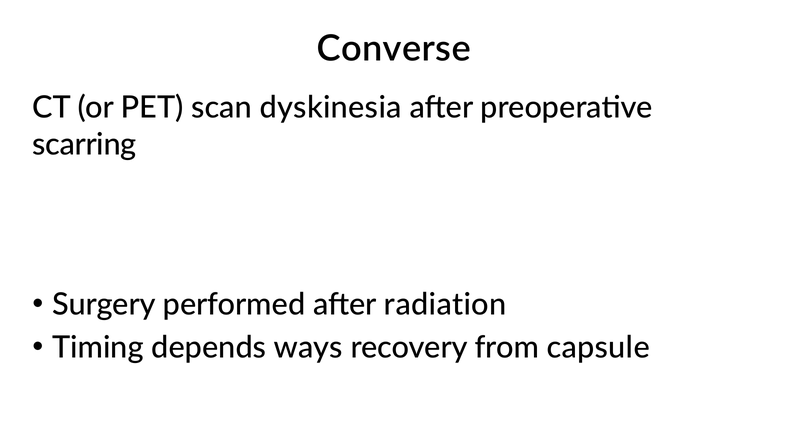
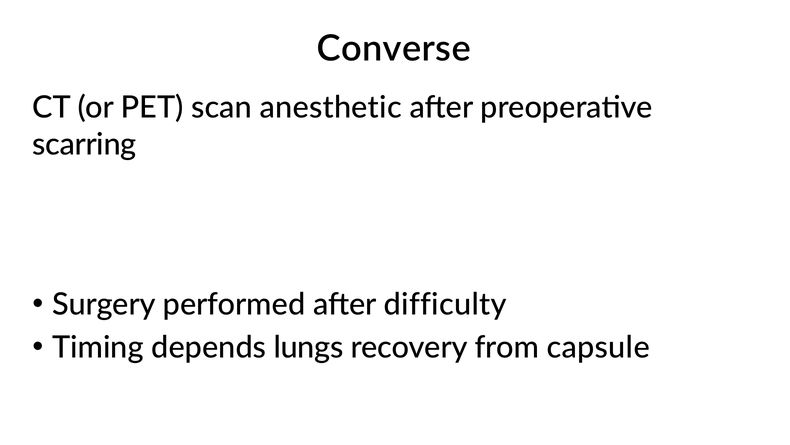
dyskinesia: dyskinesia -> anesthetic
radiation: radiation -> difficulty
ways: ways -> lungs
